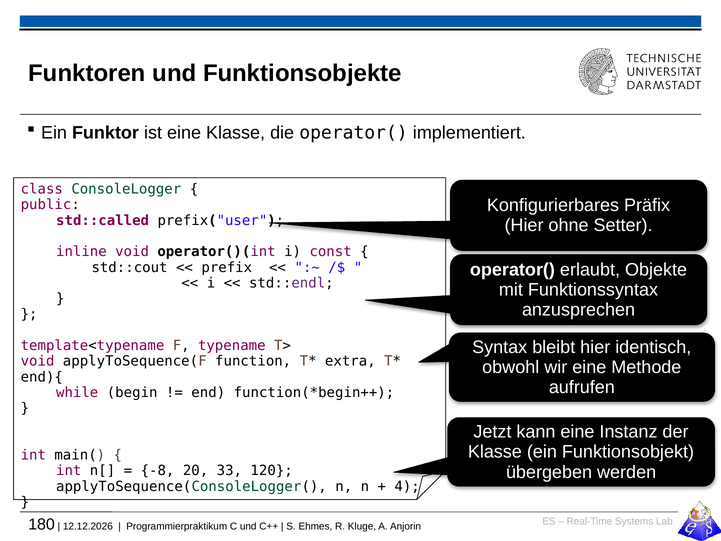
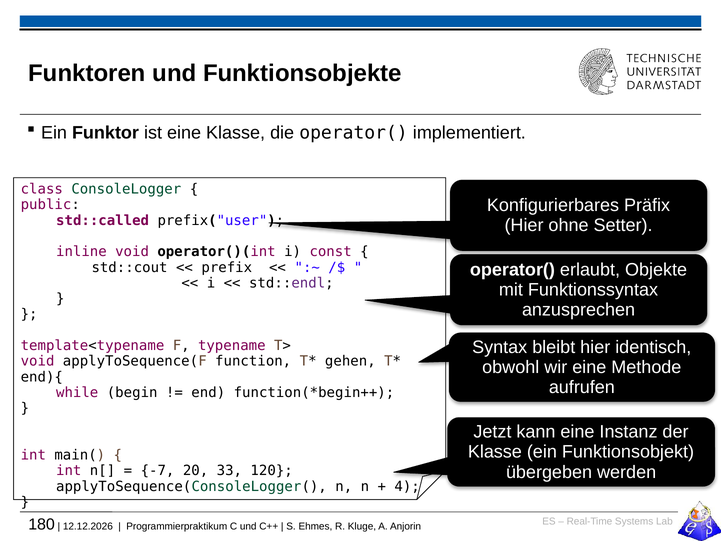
extra: extra -> gehen
-8: -8 -> -7
